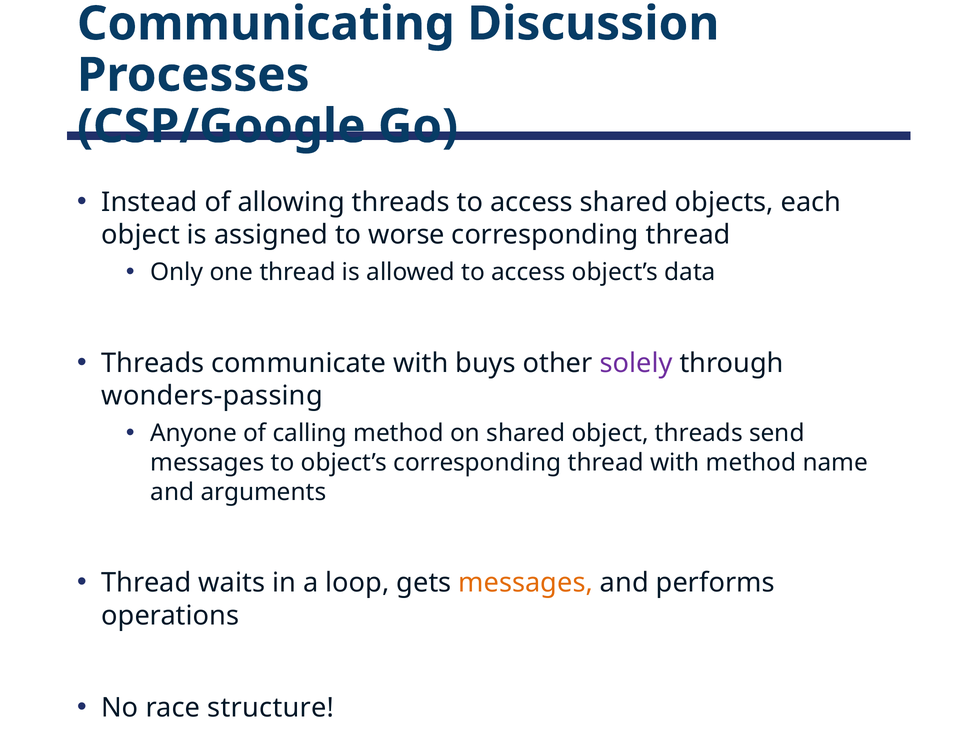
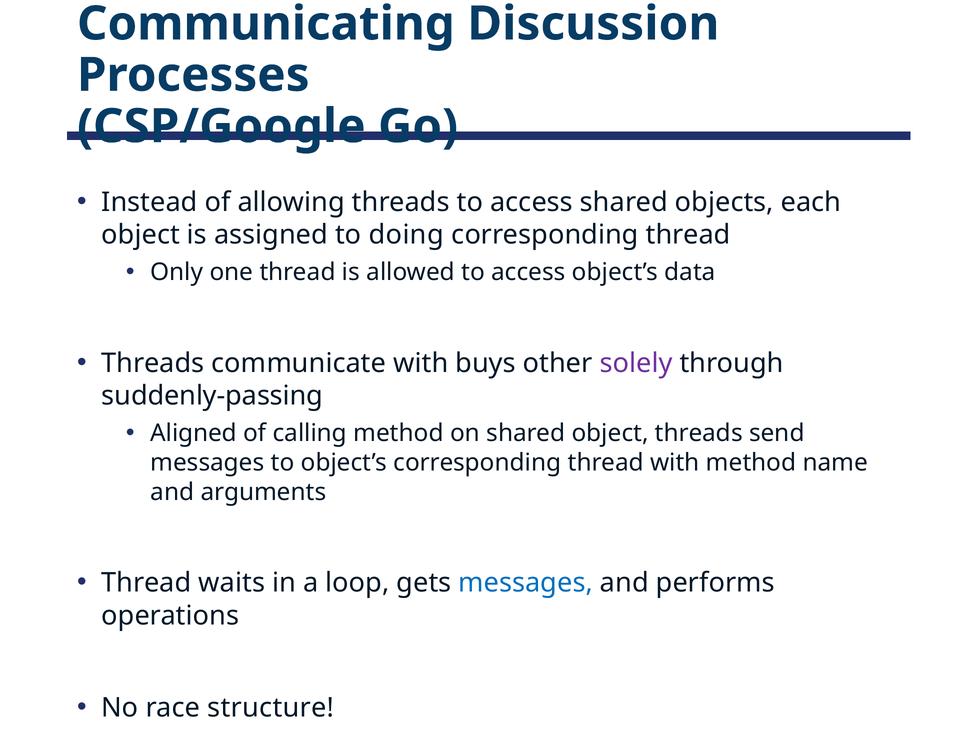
worse: worse -> doing
wonders-passing: wonders-passing -> suddenly-passing
Anyone: Anyone -> Aligned
messages at (526, 583) colour: orange -> blue
